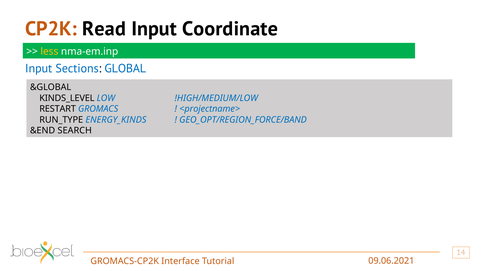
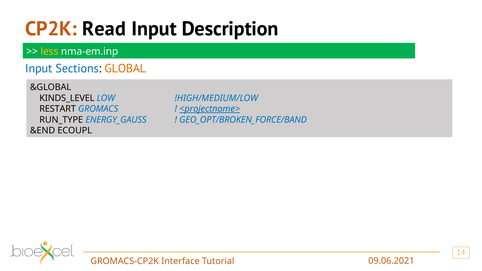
Coordinate: Coordinate -> Description
GLOBAL colour: blue -> orange
<projectname> underline: none -> present
ENERGY_KINDS: ENERGY_KINDS -> ENERGY_GAUSS
GEO_OPT/REGION_FORCE/BAND: GEO_OPT/REGION_FORCE/BAND -> GEO_OPT/BROKEN_FORCE/BAND
SEARCH: SEARCH -> ECOUPL
